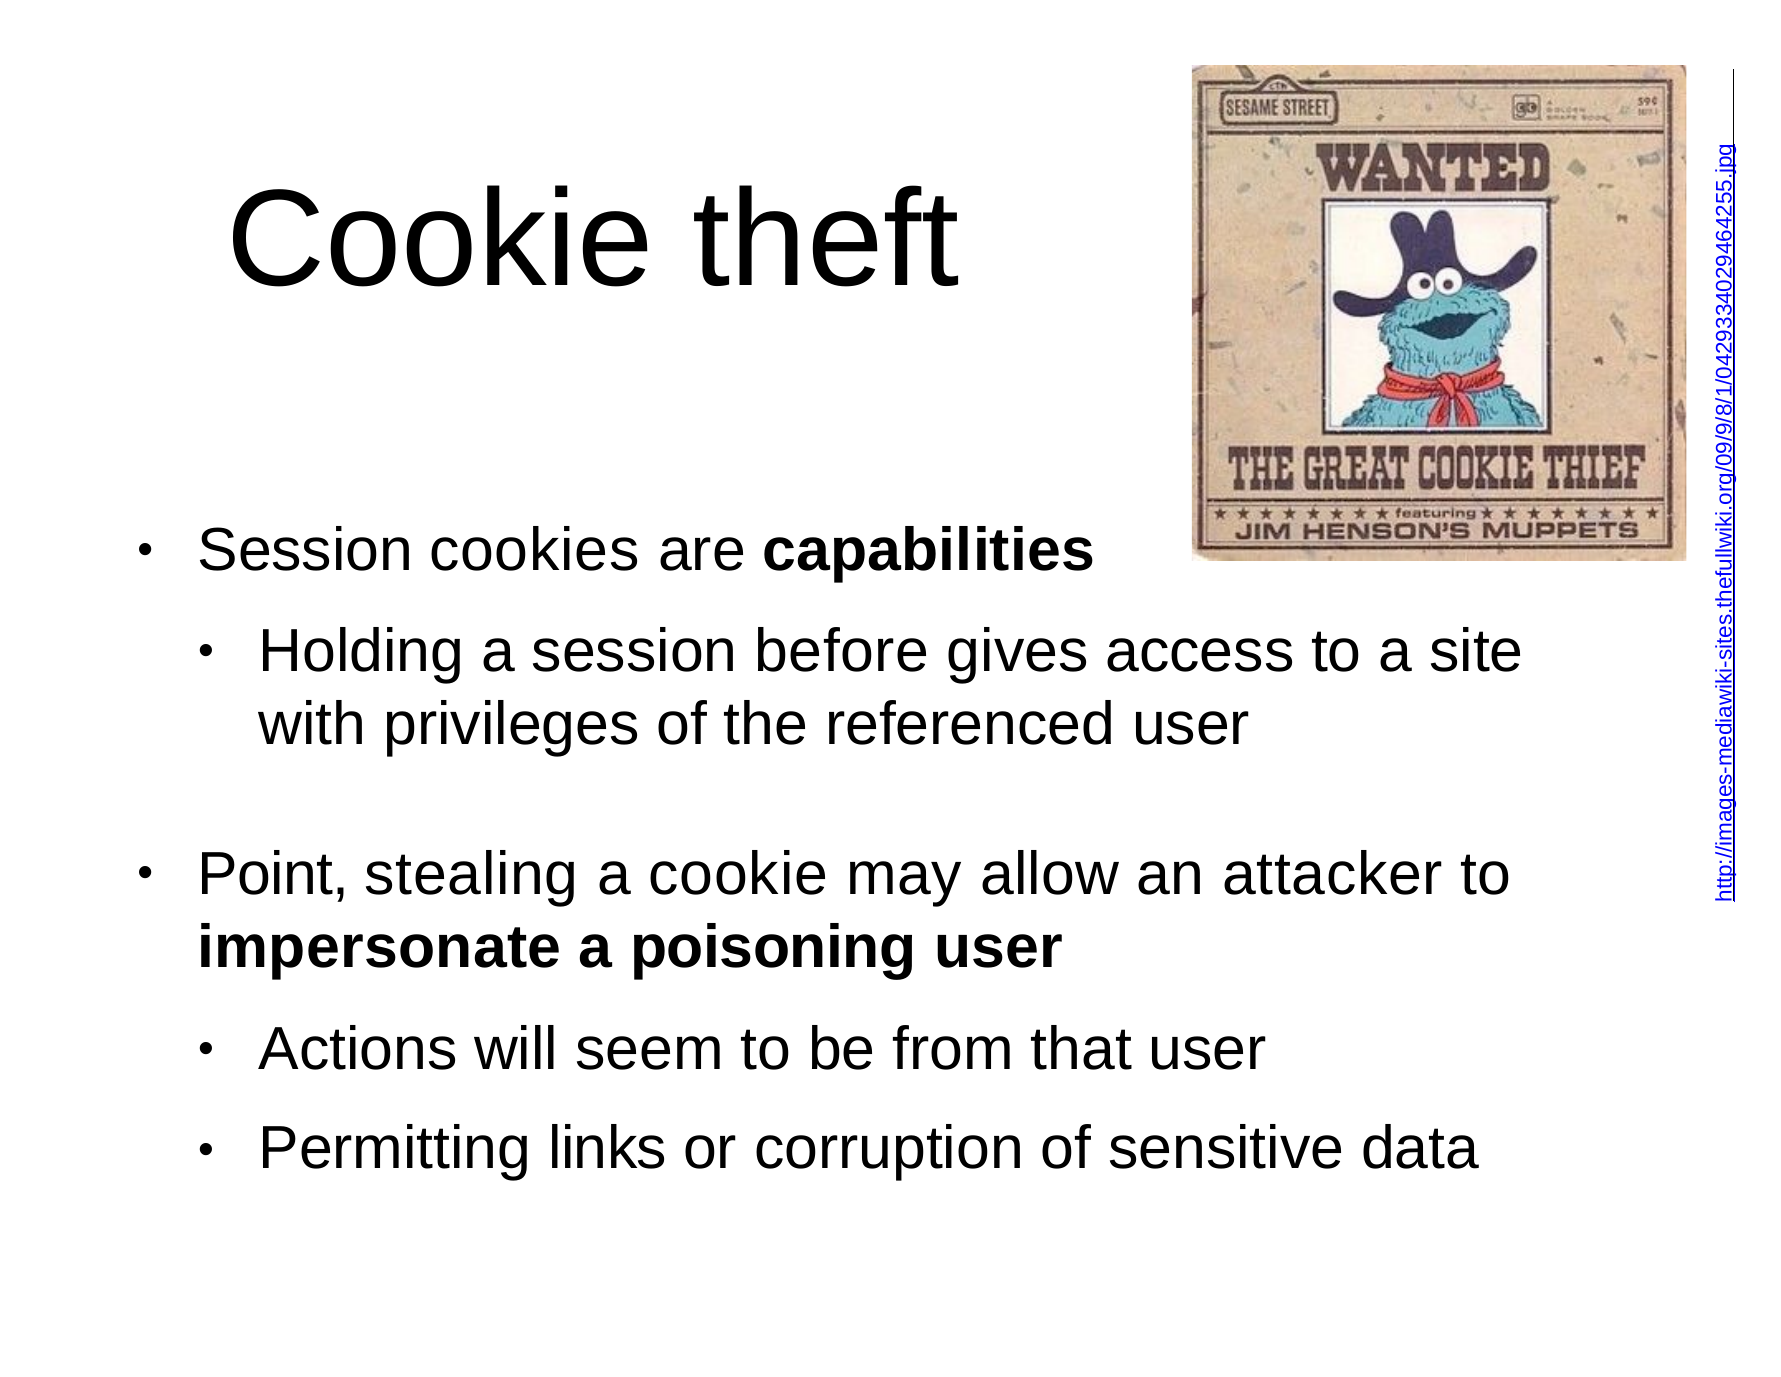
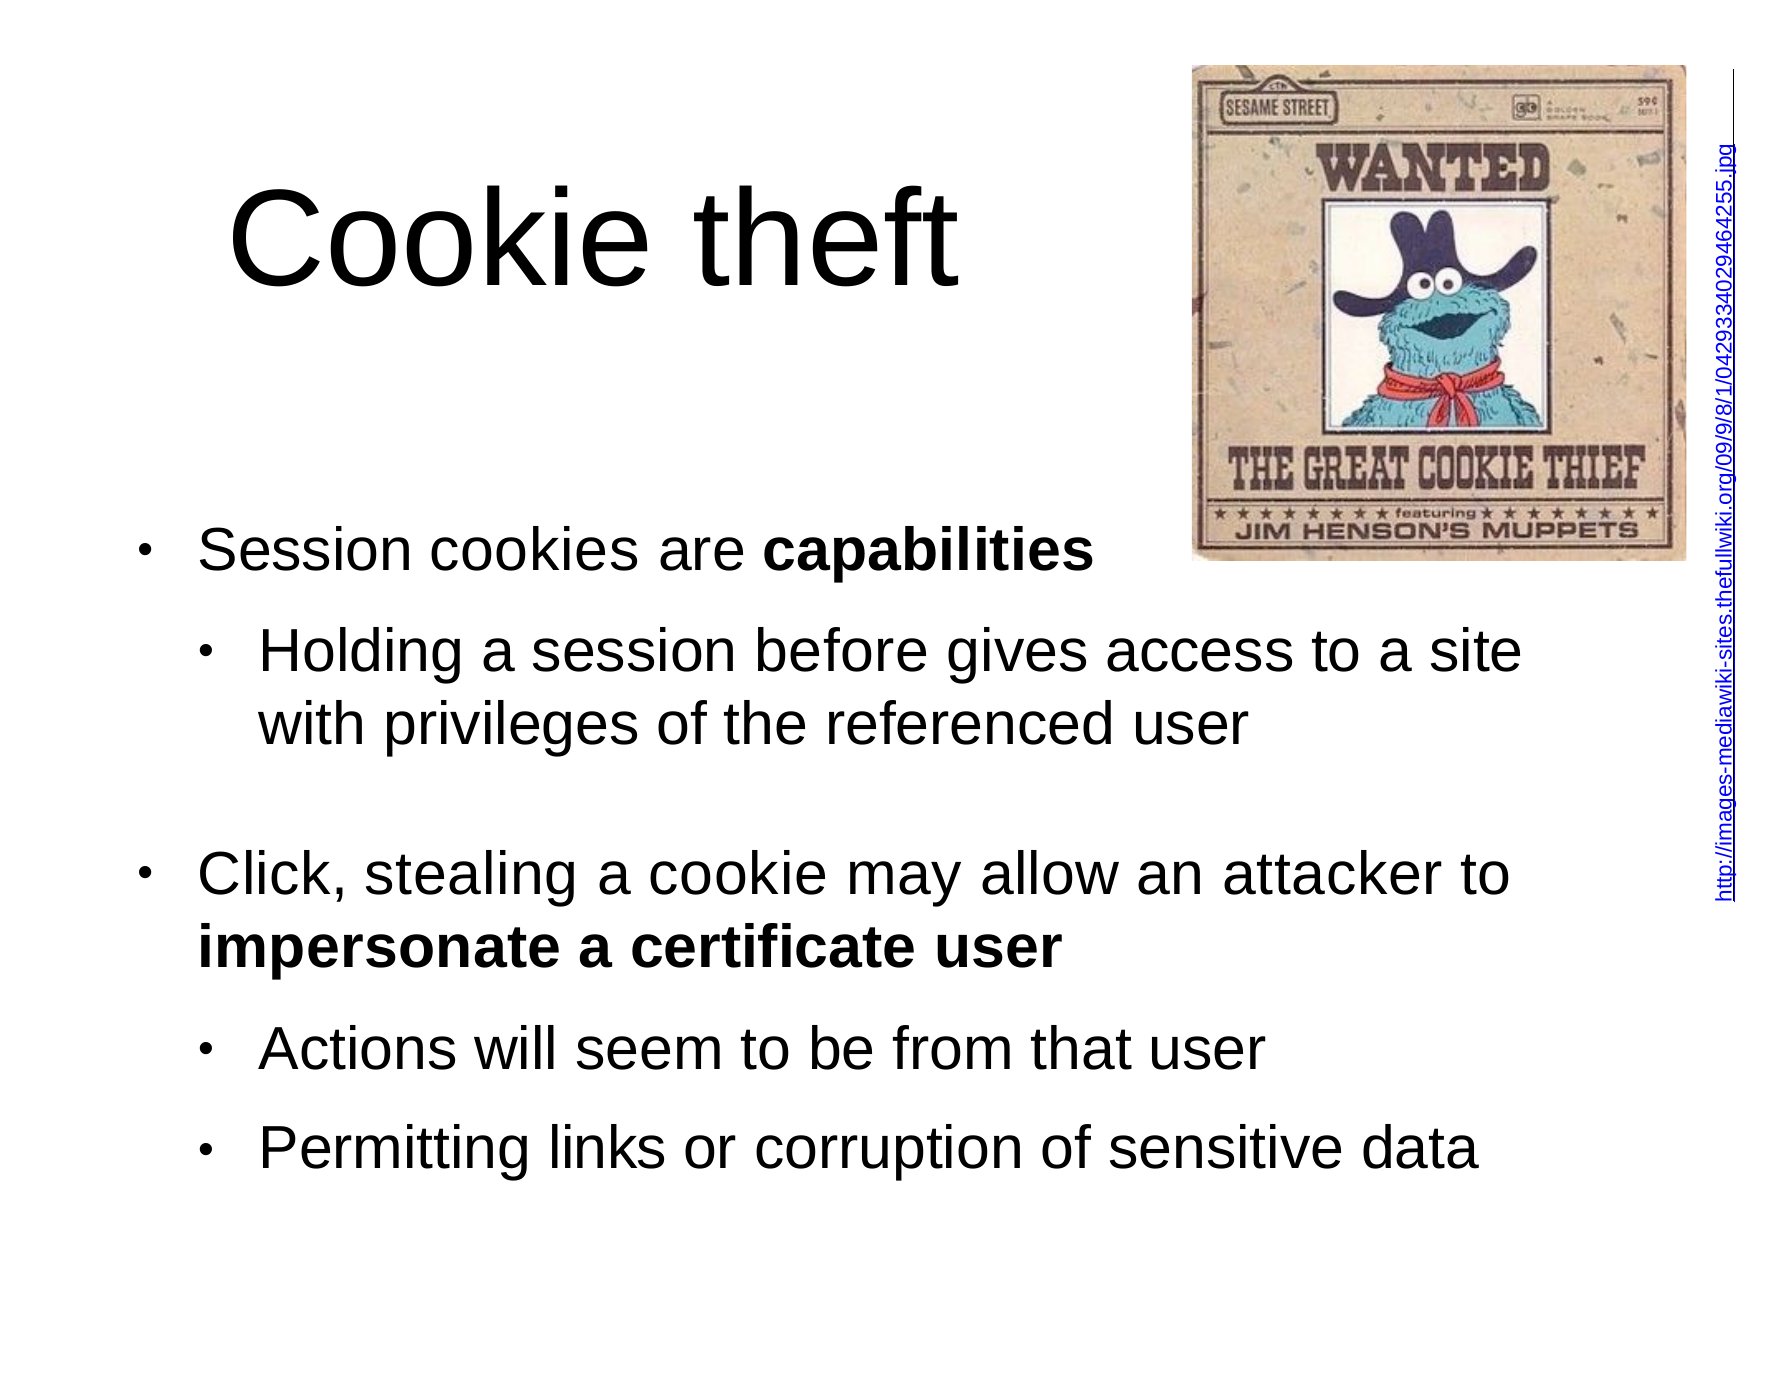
Point: Point -> Click
poisoning: poisoning -> certificate
